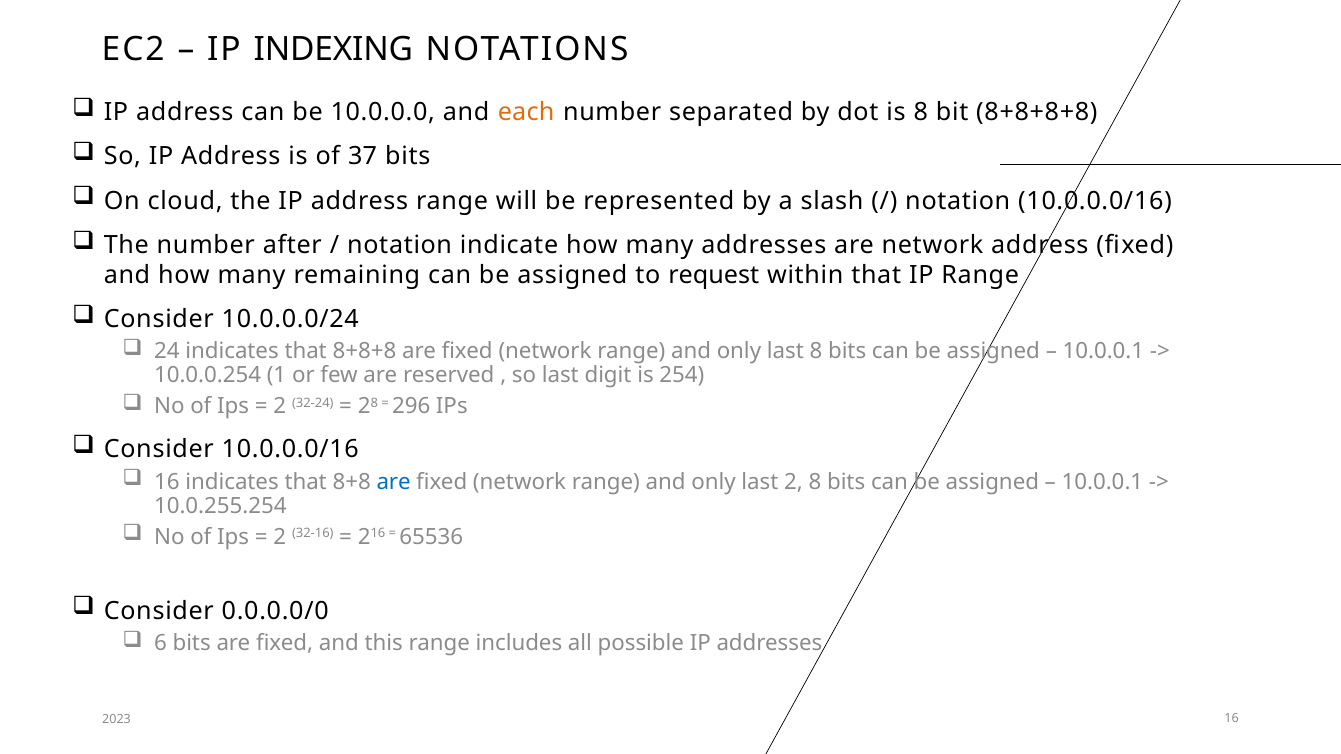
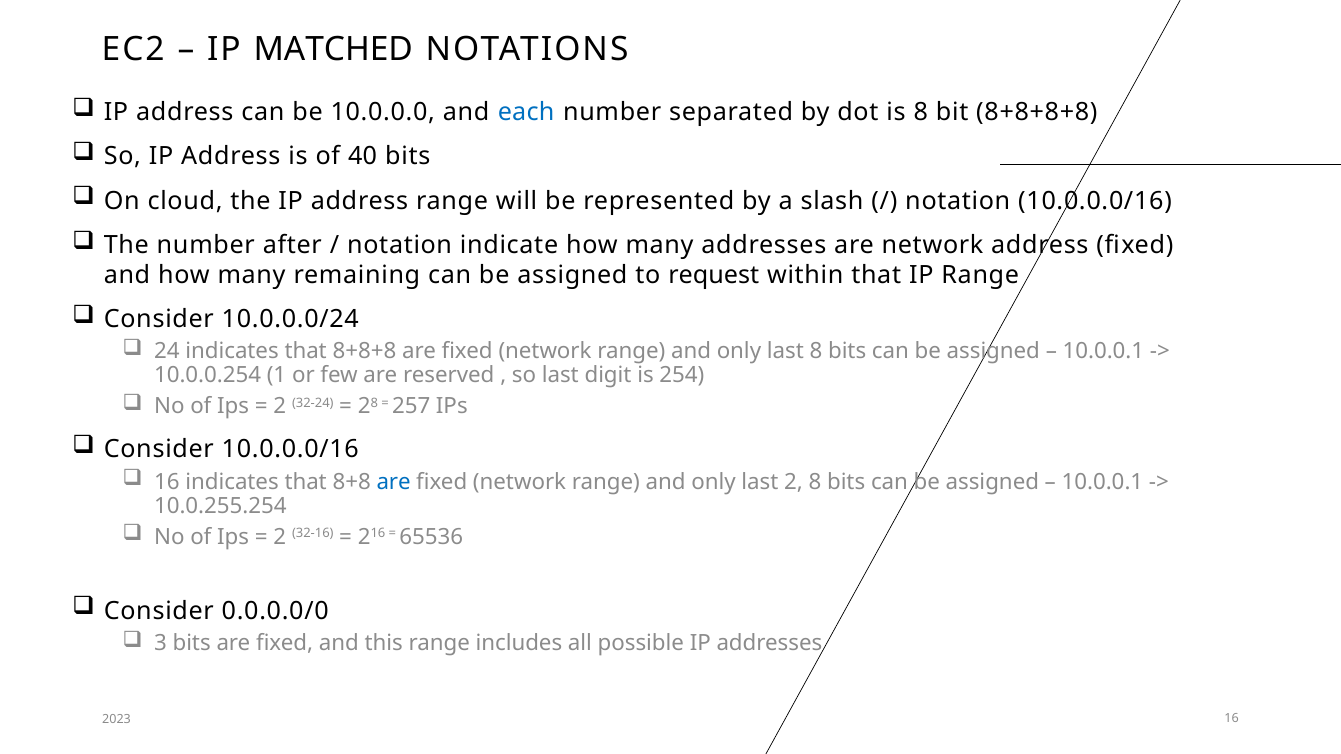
INDEXING: INDEXING -> MATCHED
each colour: orange -> blue
37: 37 -> 40
296: 296 -> 257
6: 6 -> 3
